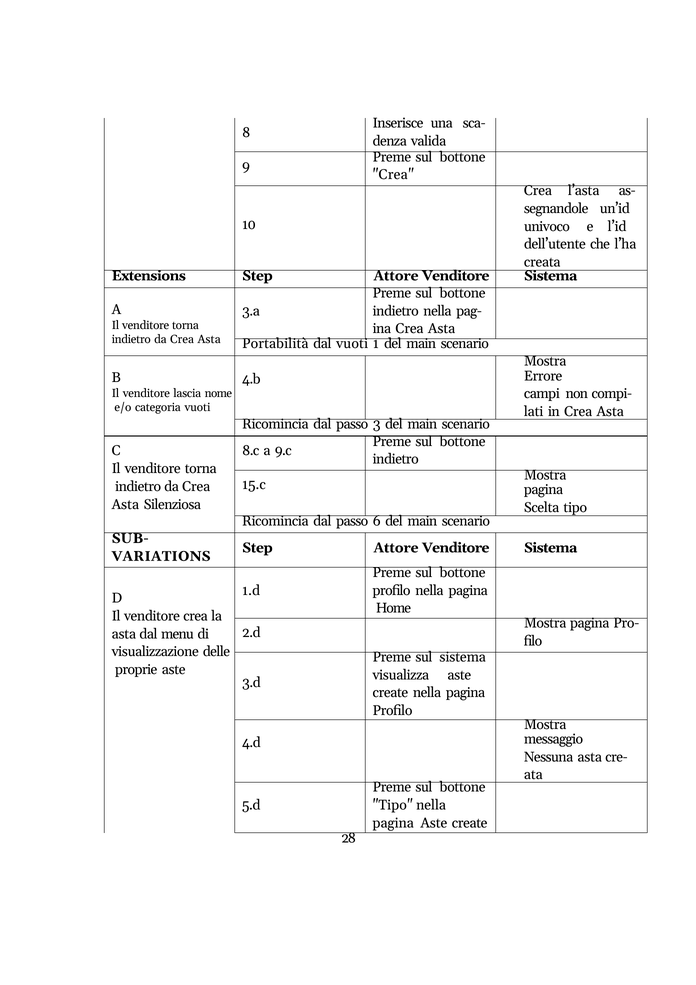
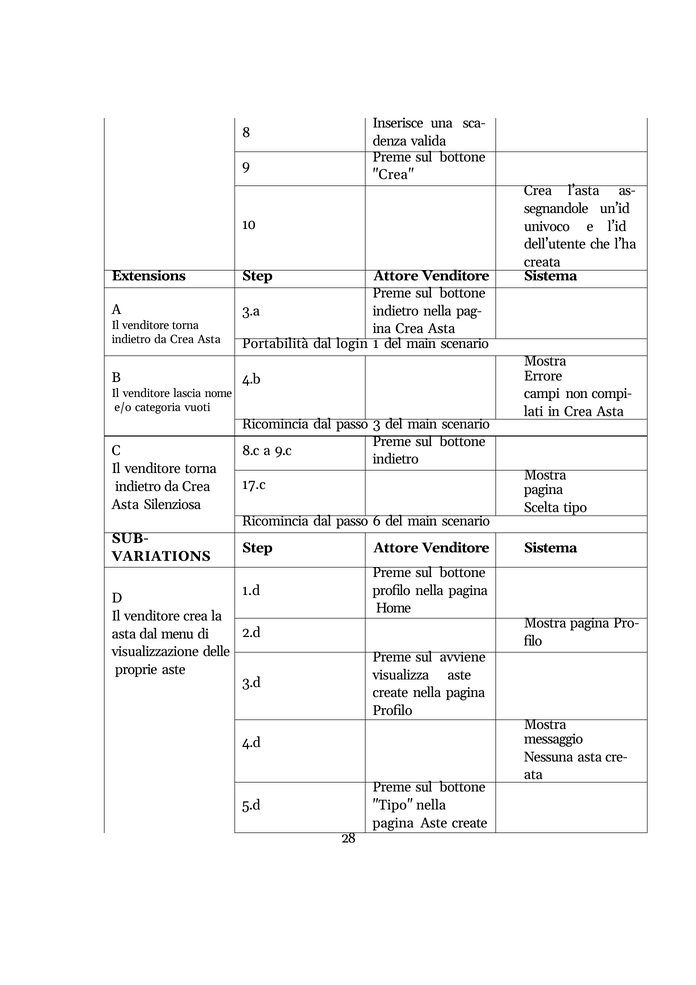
dal vuoti: vuoti -> login
15.c: 15.c -> 17.c
sul sistema: sistema -> avviene
